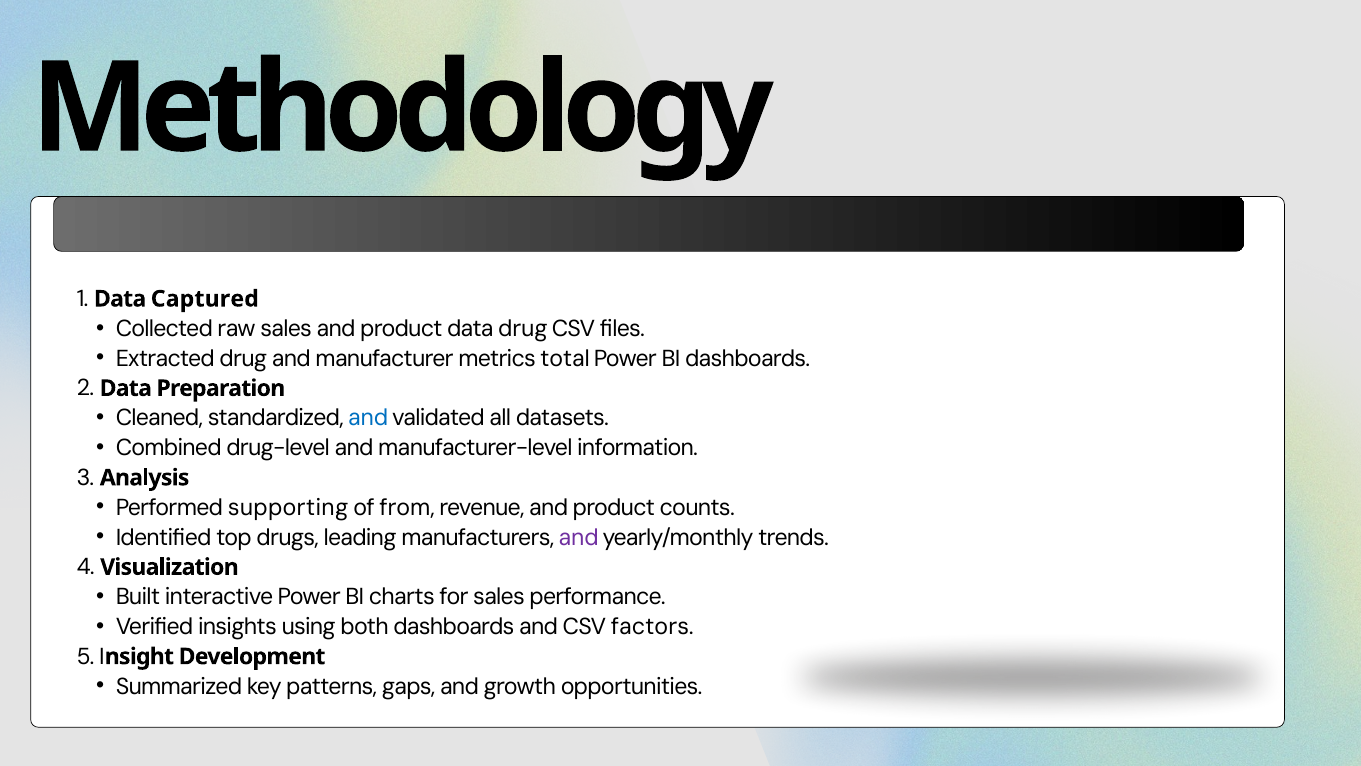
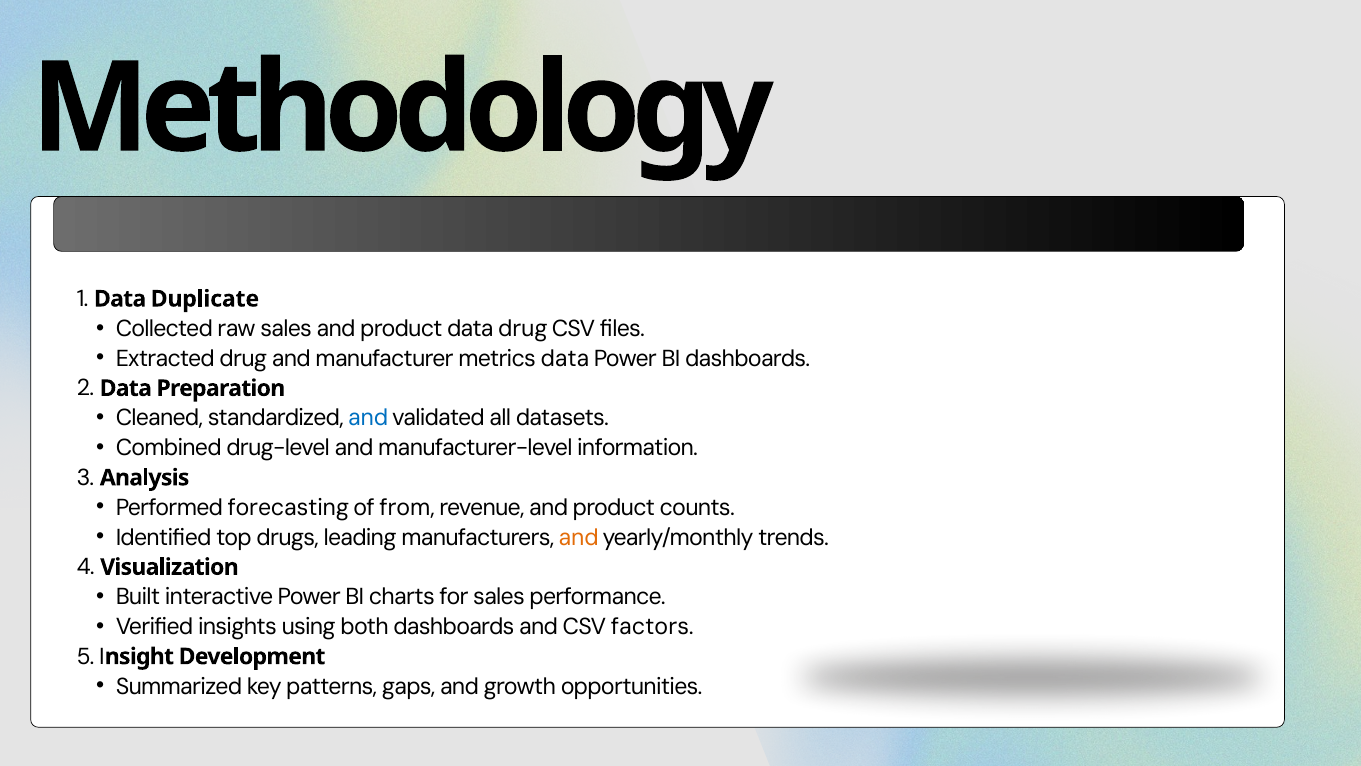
Captured: Captured -> Duplicate
metrics total: total -> data
supporting: supporting -> forecasting
and at (579, 537) colour: purple -> orange
